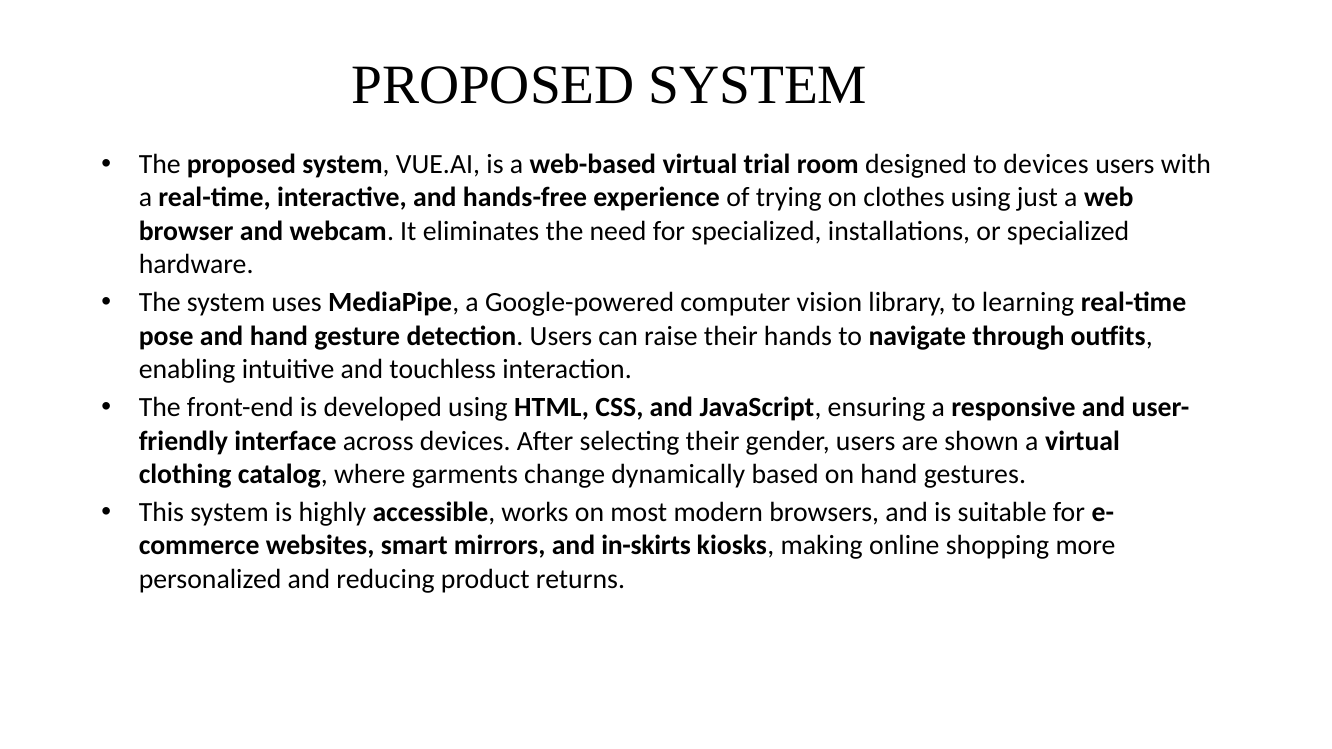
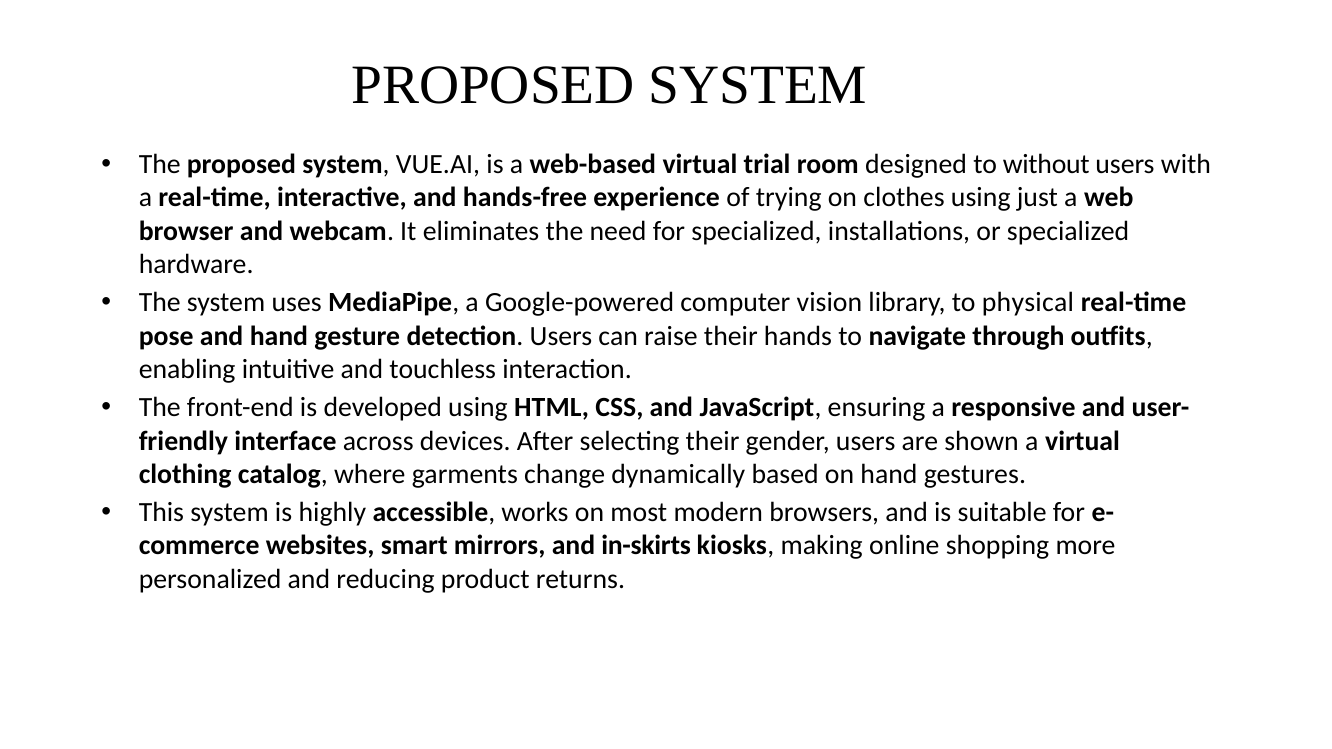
to devices: devices -> without
learning: learning -> physical
